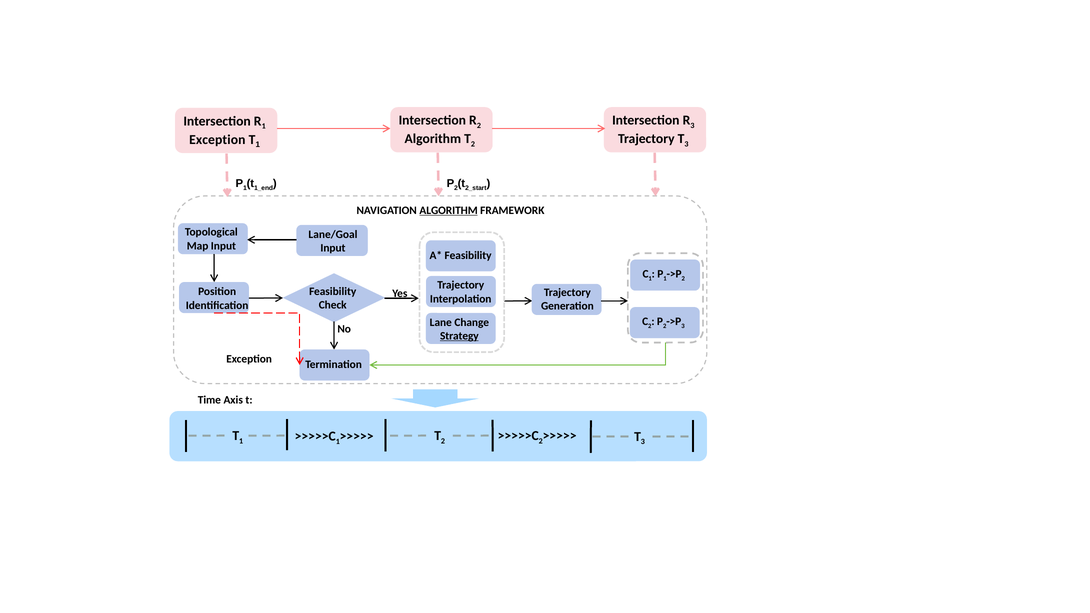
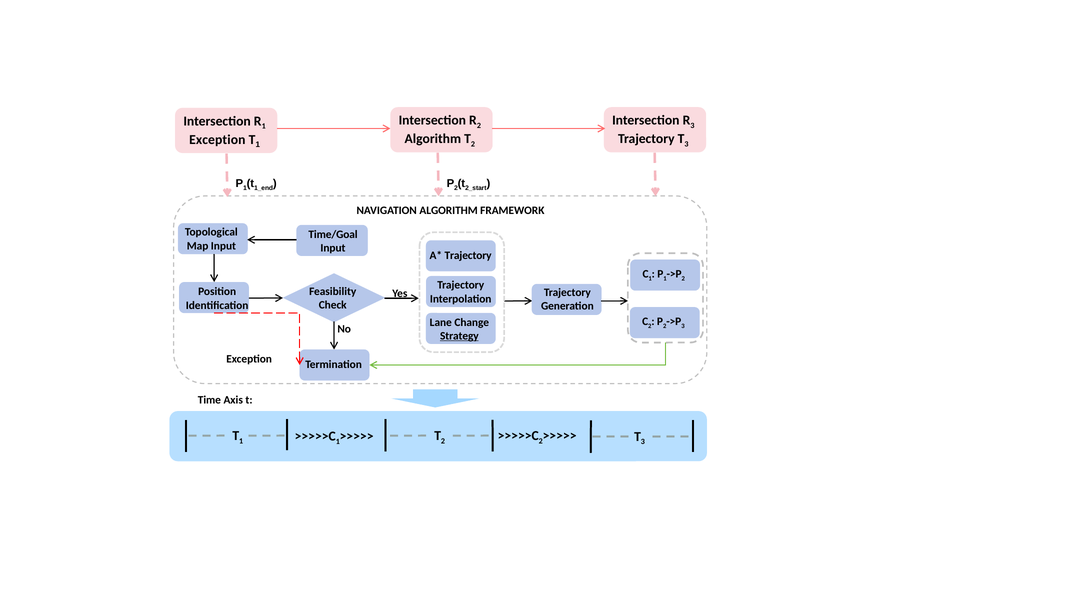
ALGORITHM at (449, 210) underline: present -> none
Lane/Goal: Lane/Goal -> Time/Goal
Feasibility at (468, 255): Feasibility -> Trajectory
